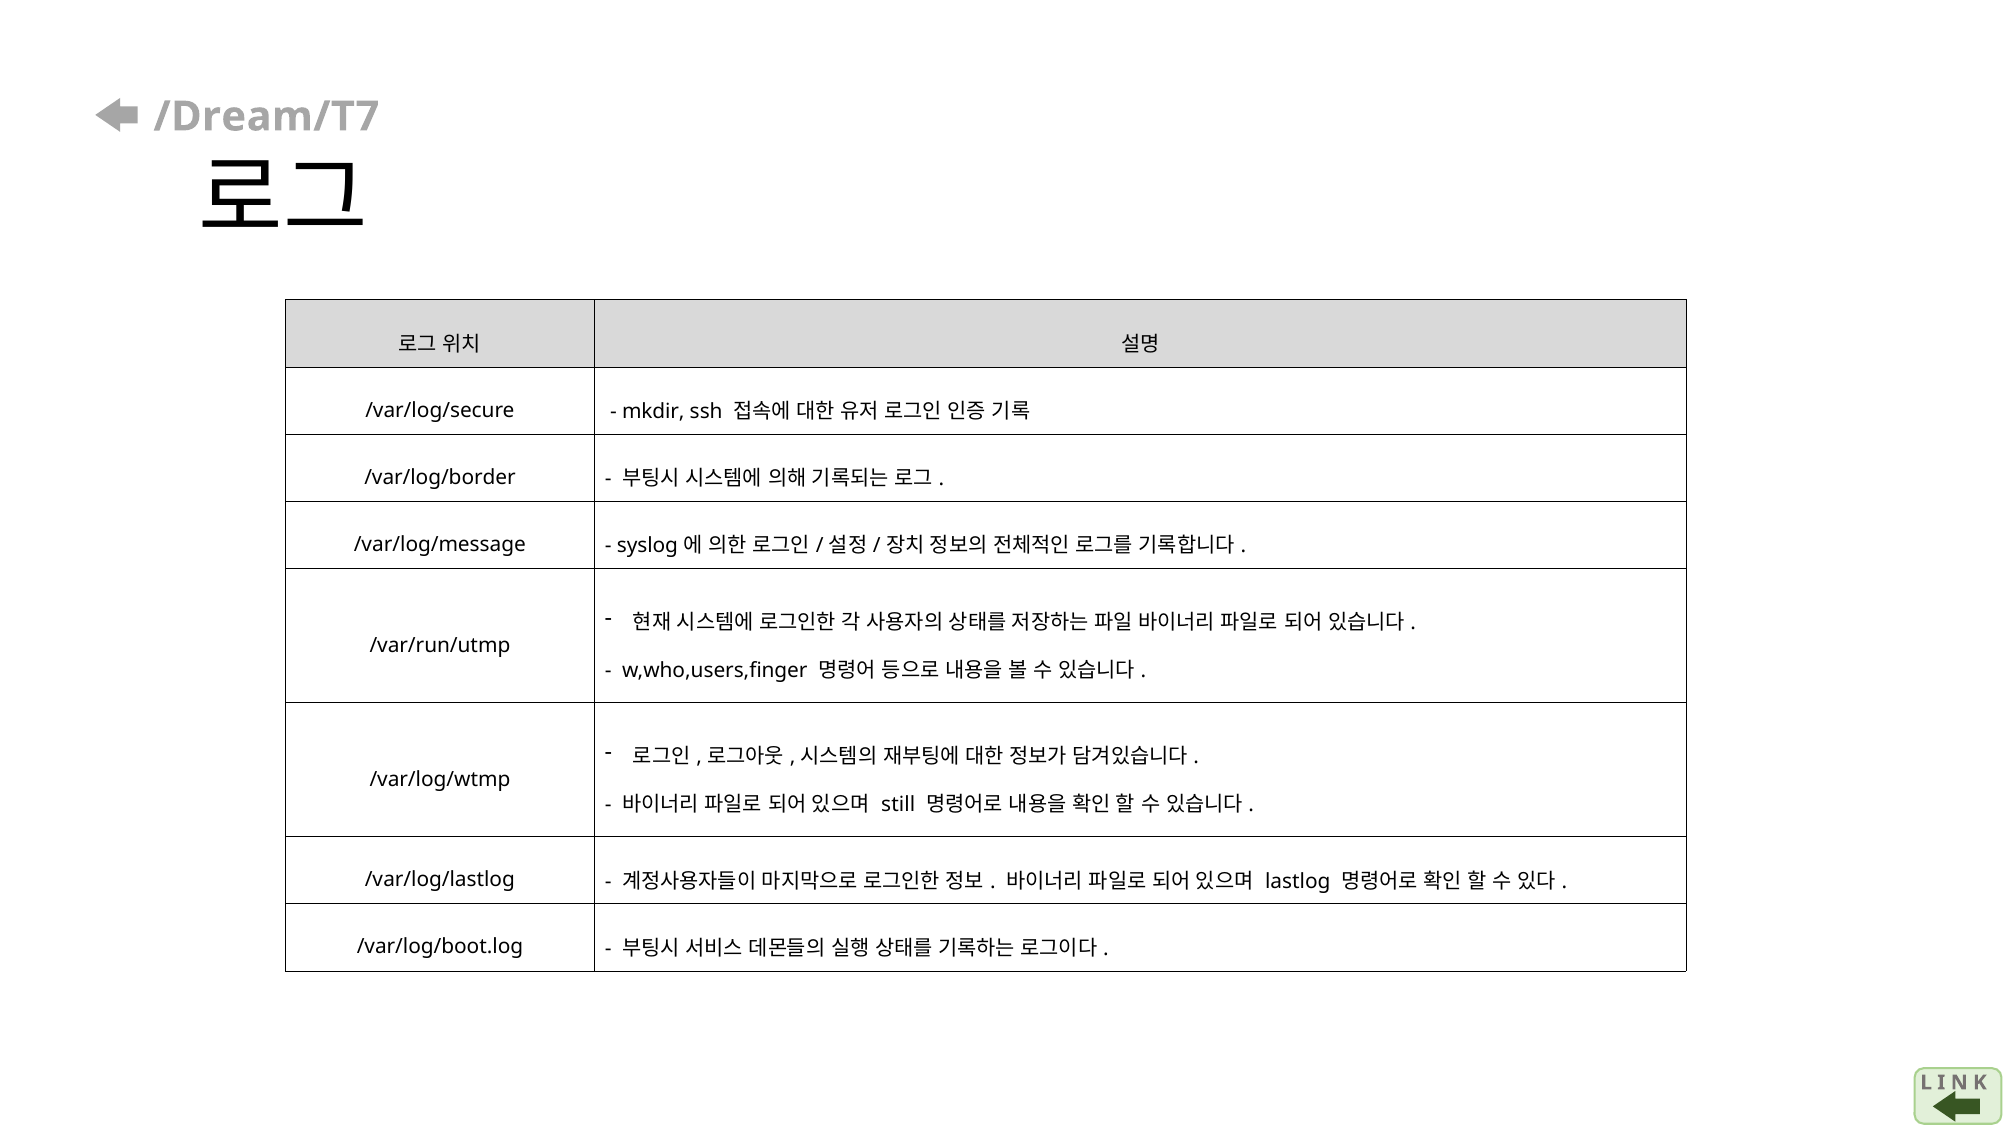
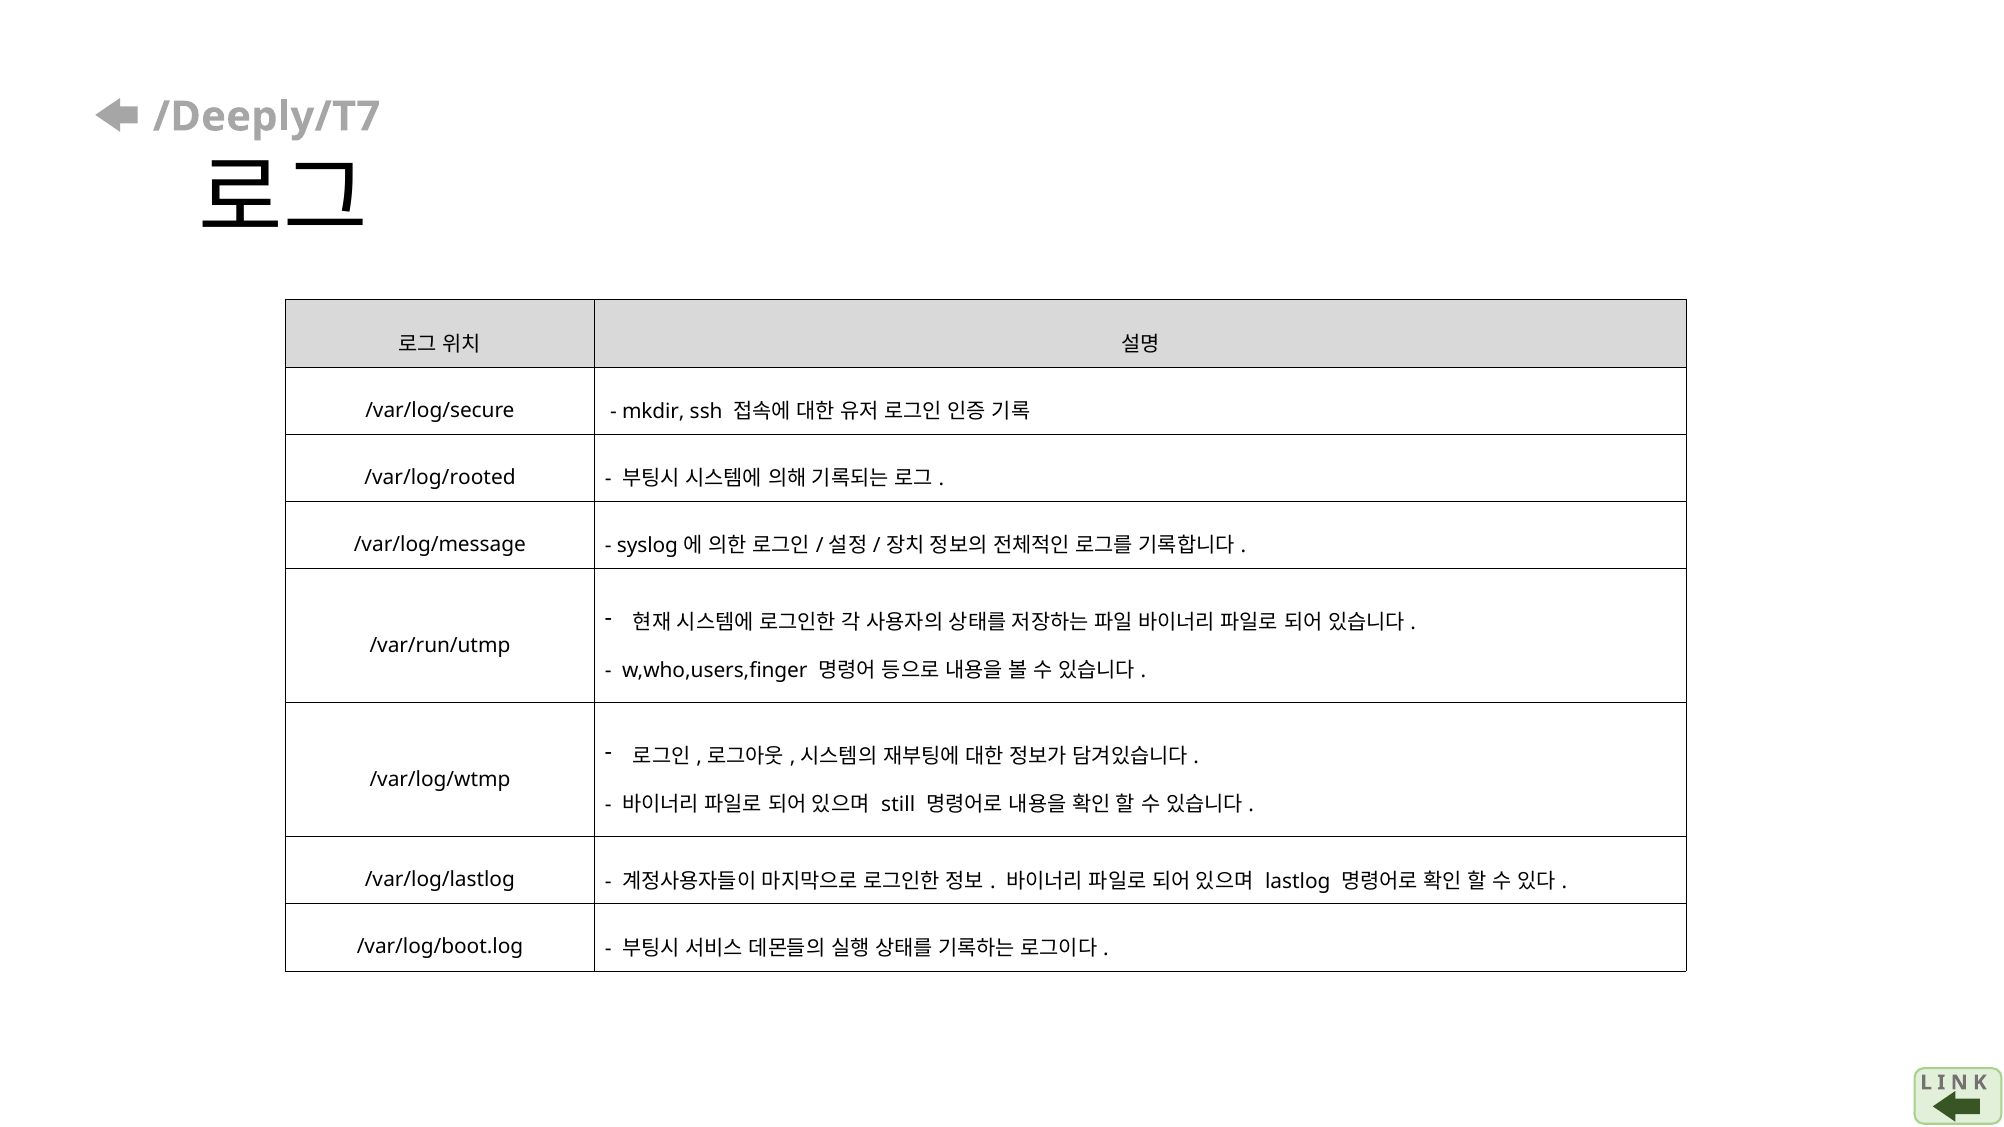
/Dream/T7: /Dream/T7 -> /Deeply/T7
/var/log/border: /var/log/border -> /var/log/rooted
